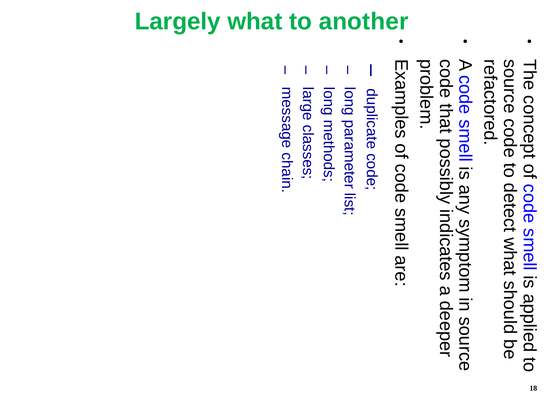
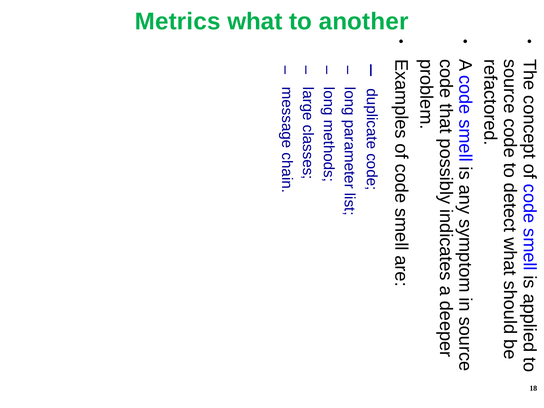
Largely: Largely -> Metrics
